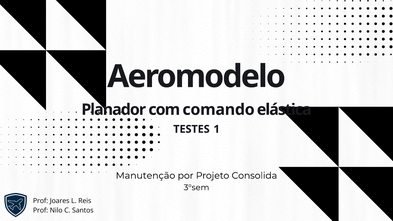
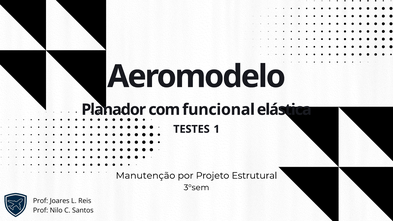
comando: comando -> funcional
Consolida: Consolida -> Estrutural
